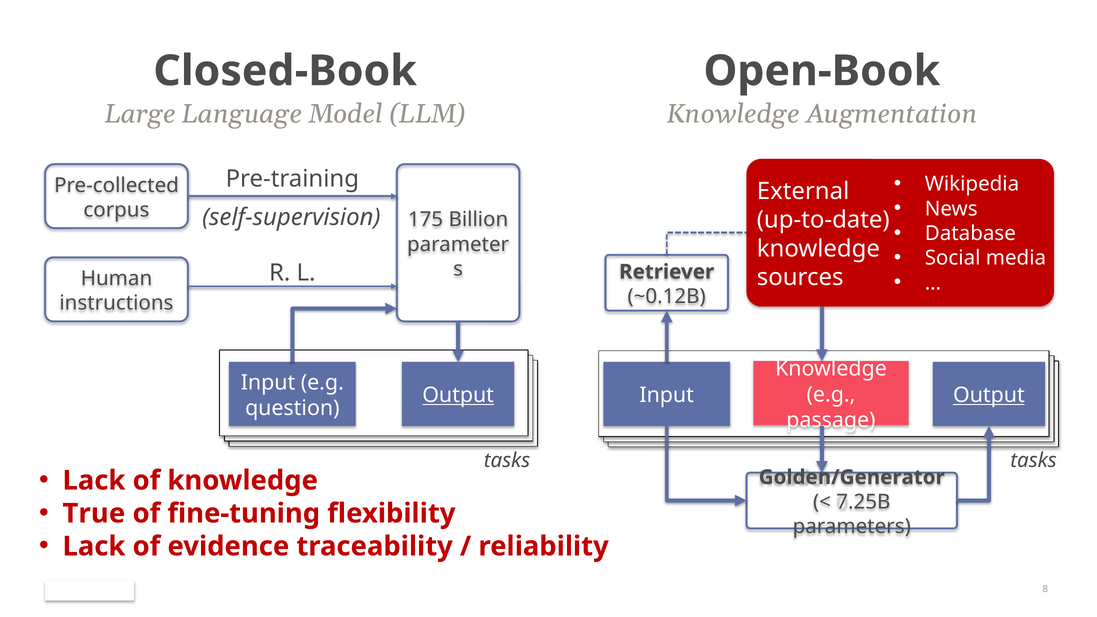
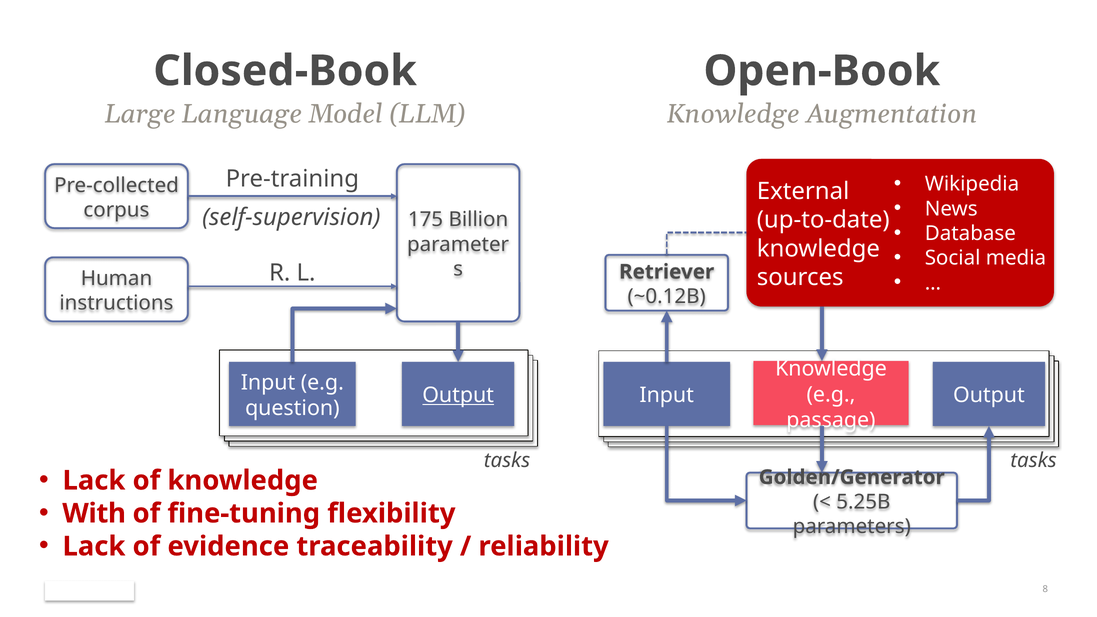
Output at (989, 395) underline: present -> none
7.25B: 7.25B -> 5.25B
True: True -> With
